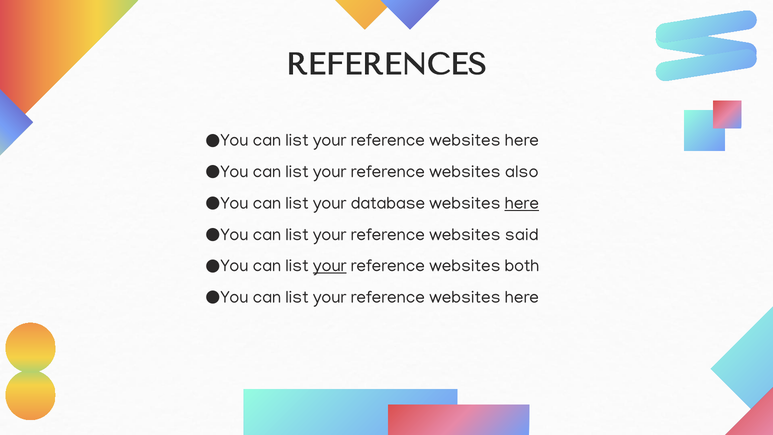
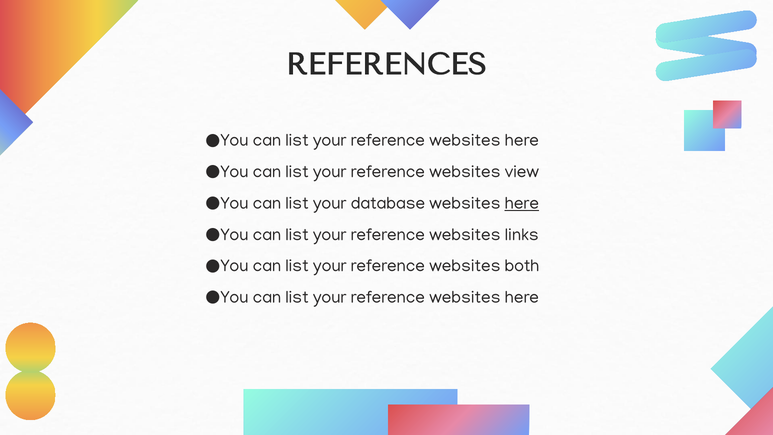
also: also -> view
said: said -> links
your at (330, 266) underline: present -> none
